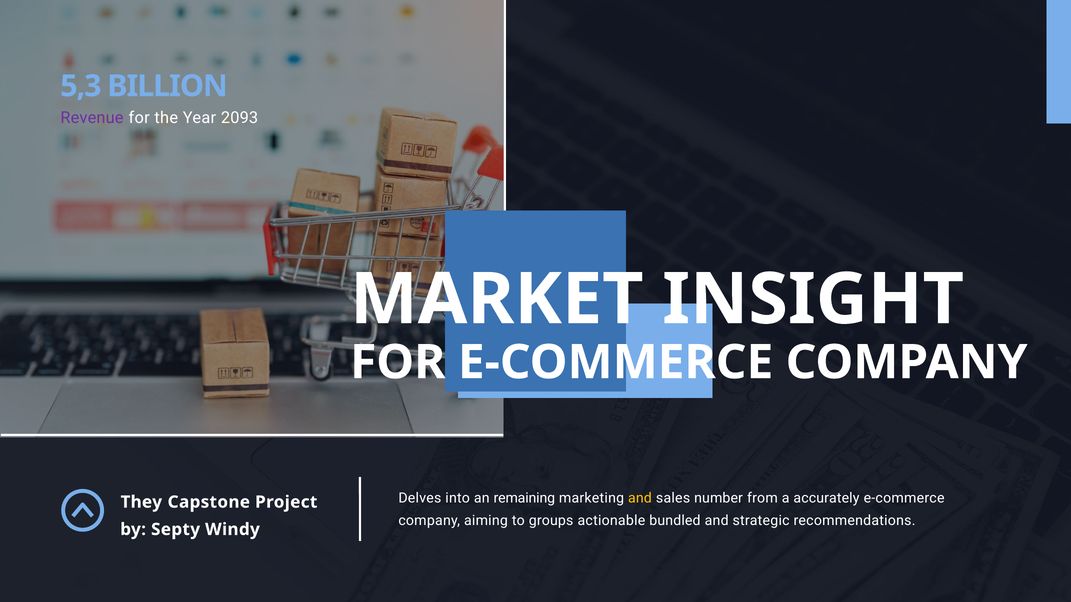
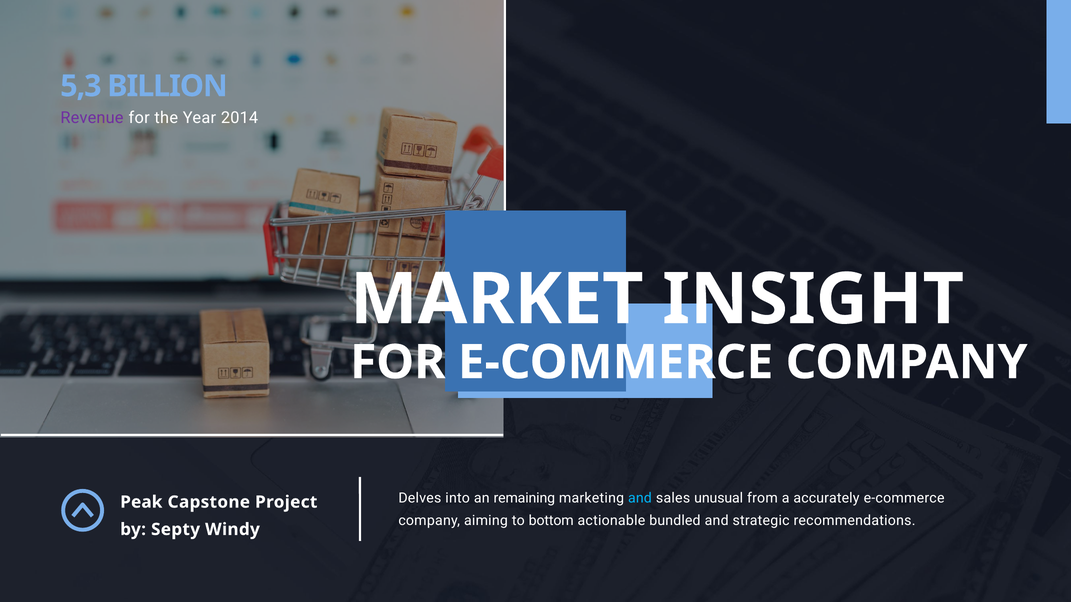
2093: 2093 -> 2014
and at (640, 499) colour: yellow -> light blue
number: number -> unusual
They: They -> Peak
groups: groups -> bottom
